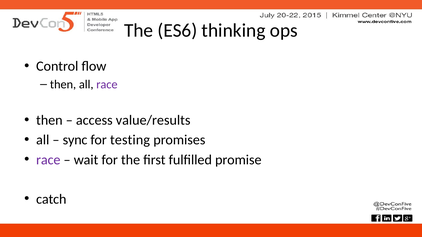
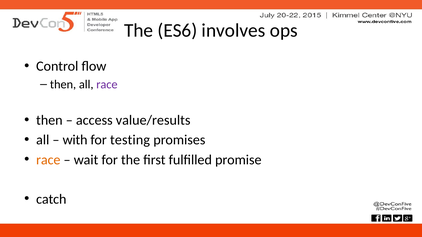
thinking: thinking -> involves
sync: sync -> with
race at (48, 160) colour: purple -> orange
